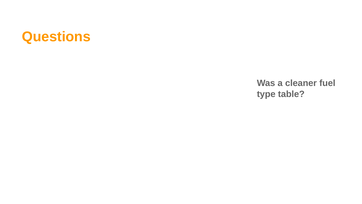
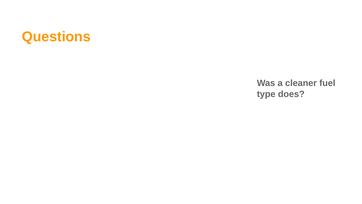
table: table -> does
